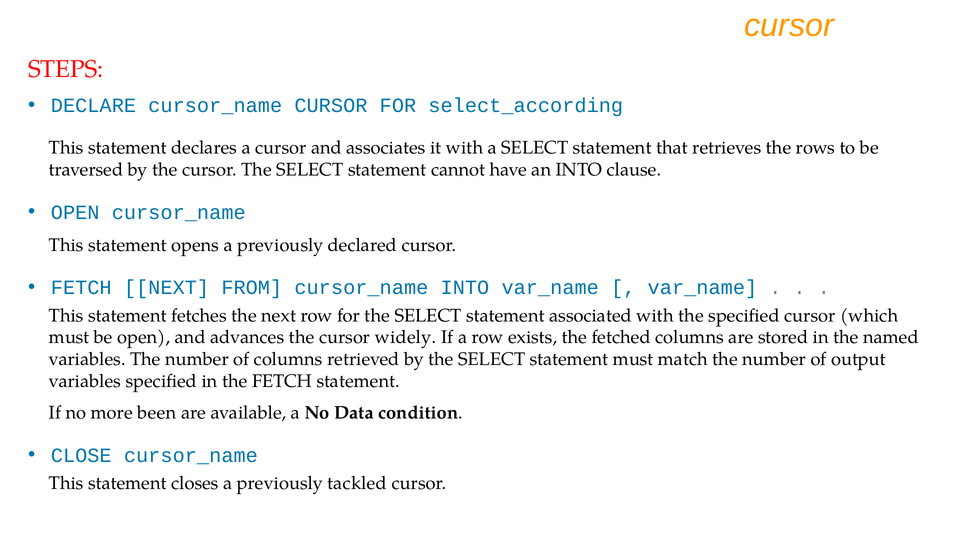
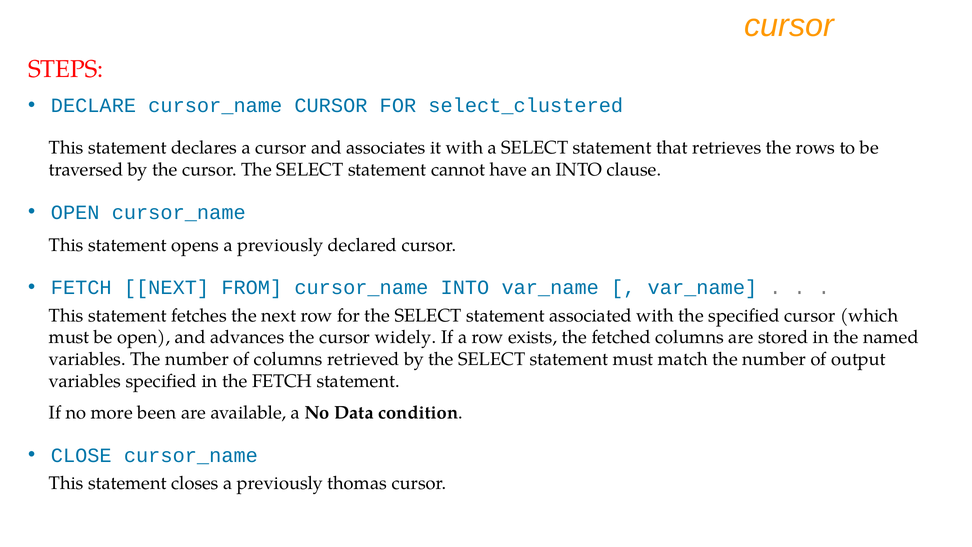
select_according: select_according -> select_clustered
tackled: tackled -> thomas
